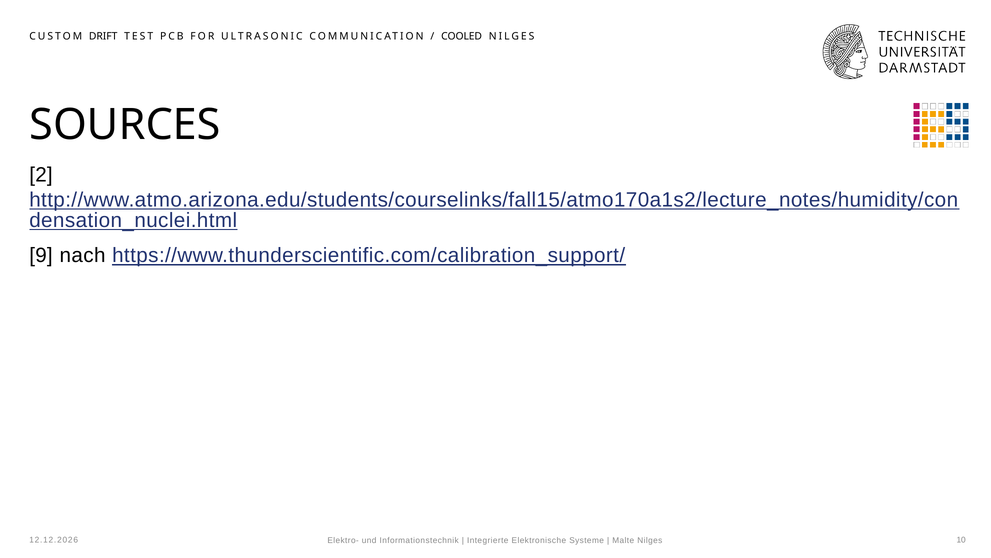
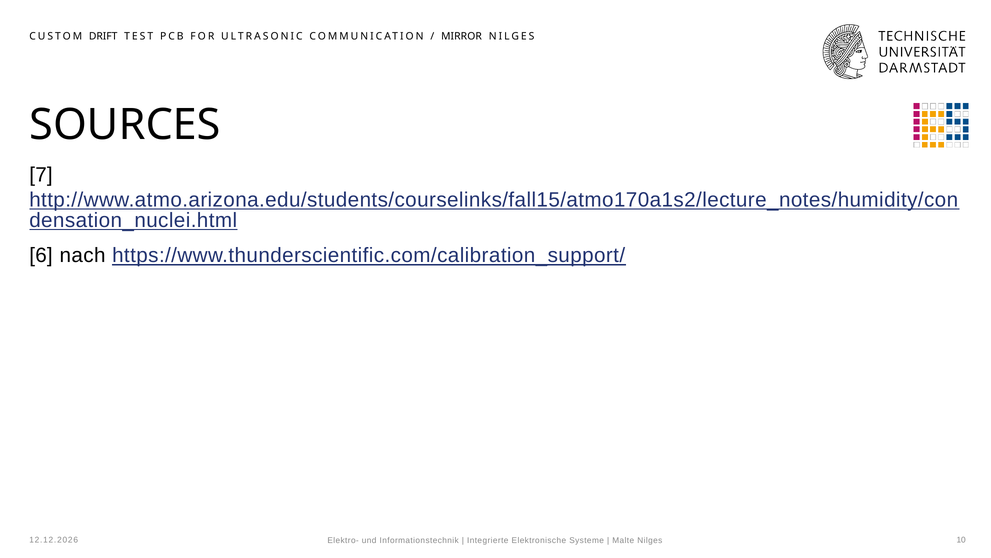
COOLED: COOLED -> MIRROR
2: 2 -> 7
9: 9 -> 6
